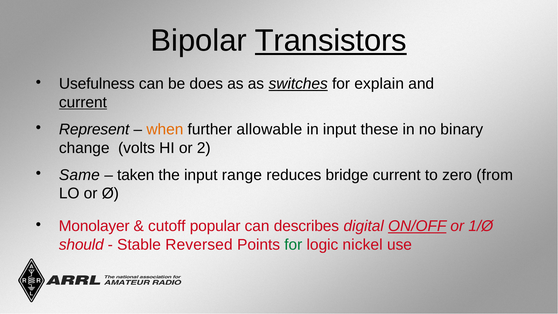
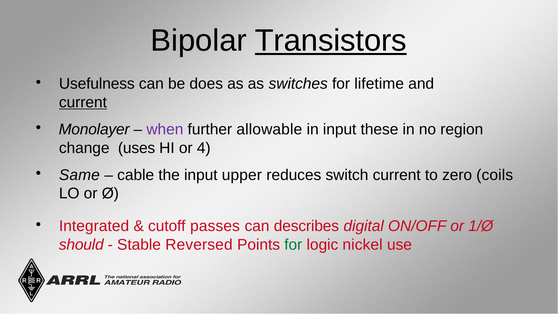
switches underline: present -> none
explain: explain -> lifetime
Represent: Represent -> Monolayer
when colour: orange -> purple
binary: binary -> region
volts: volts -> uses
2: 2 -> 4
taken: taken -> cable
range: range -> upper
bridge: bridge -> switch
from: from -> coils
Monolayer: Monolayer -> Integrated
popular: popular -> passes
ON/OFF underline: present -> none
